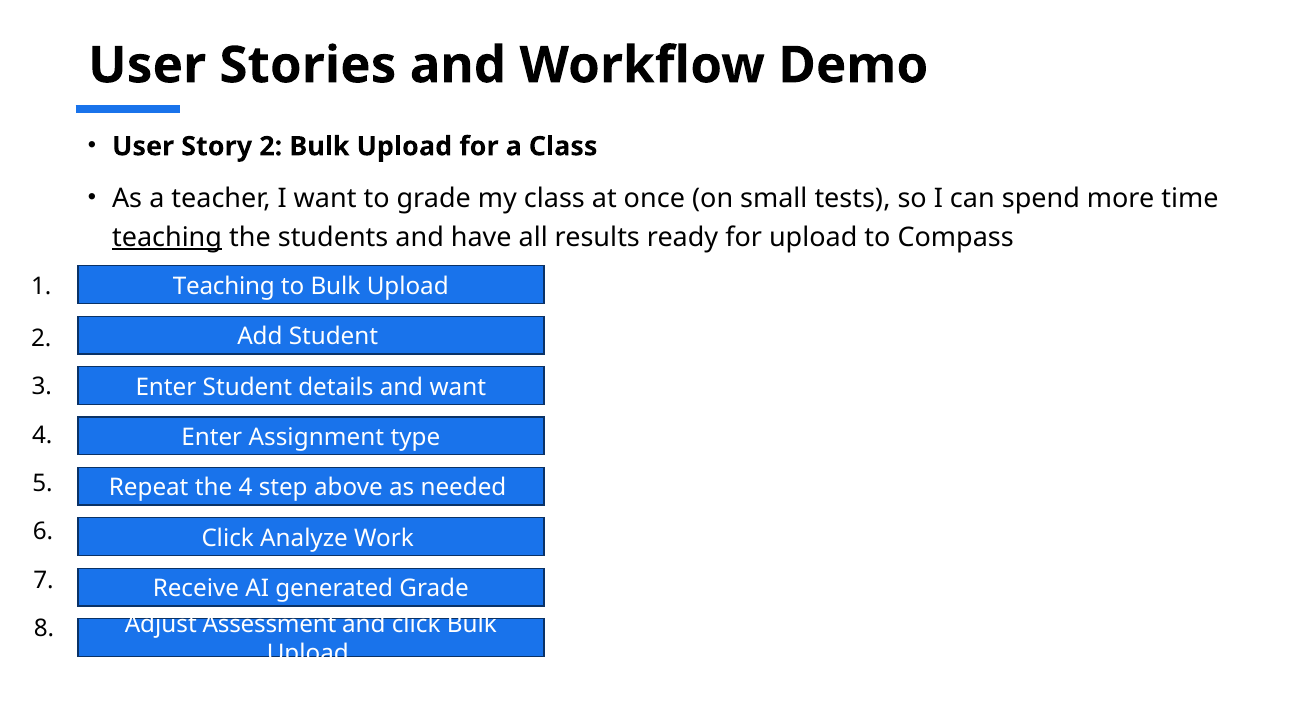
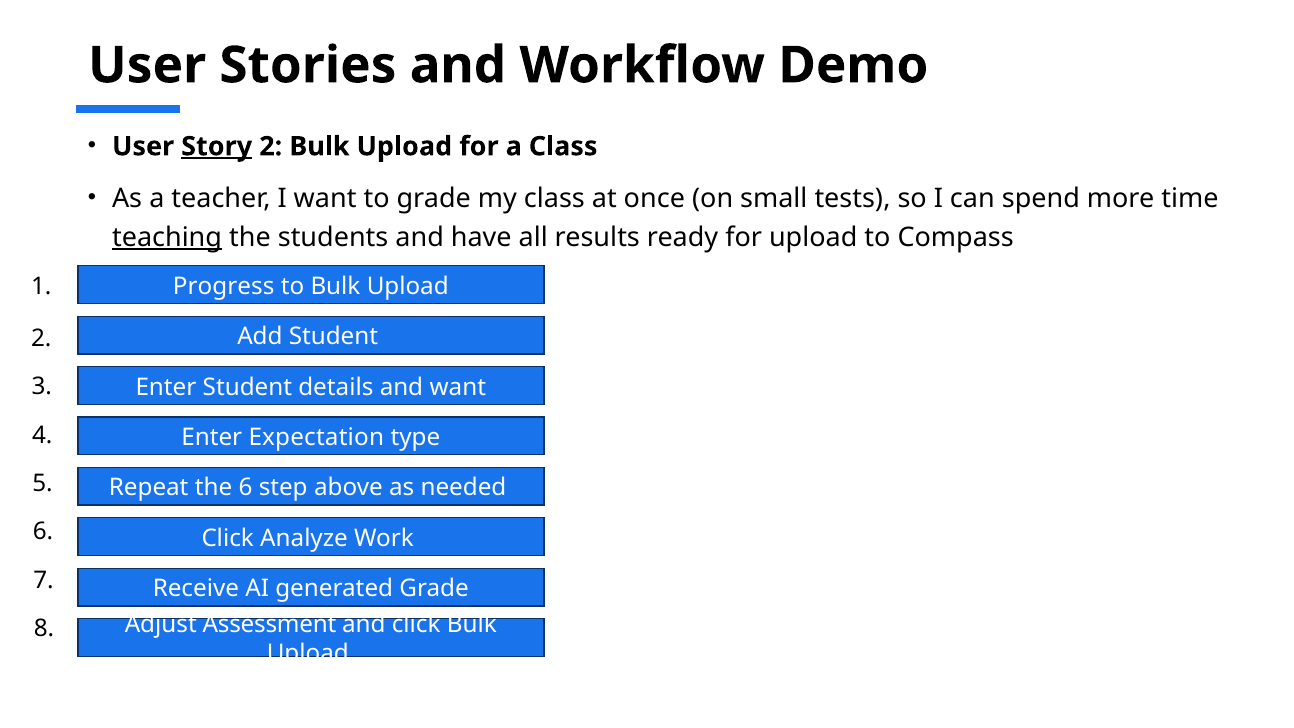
Story underline: none -> present
Teaching at (224, 286): Teaching -> Progress
Assignment: Assignment -> Expectation
the 4: 4 -> 6
